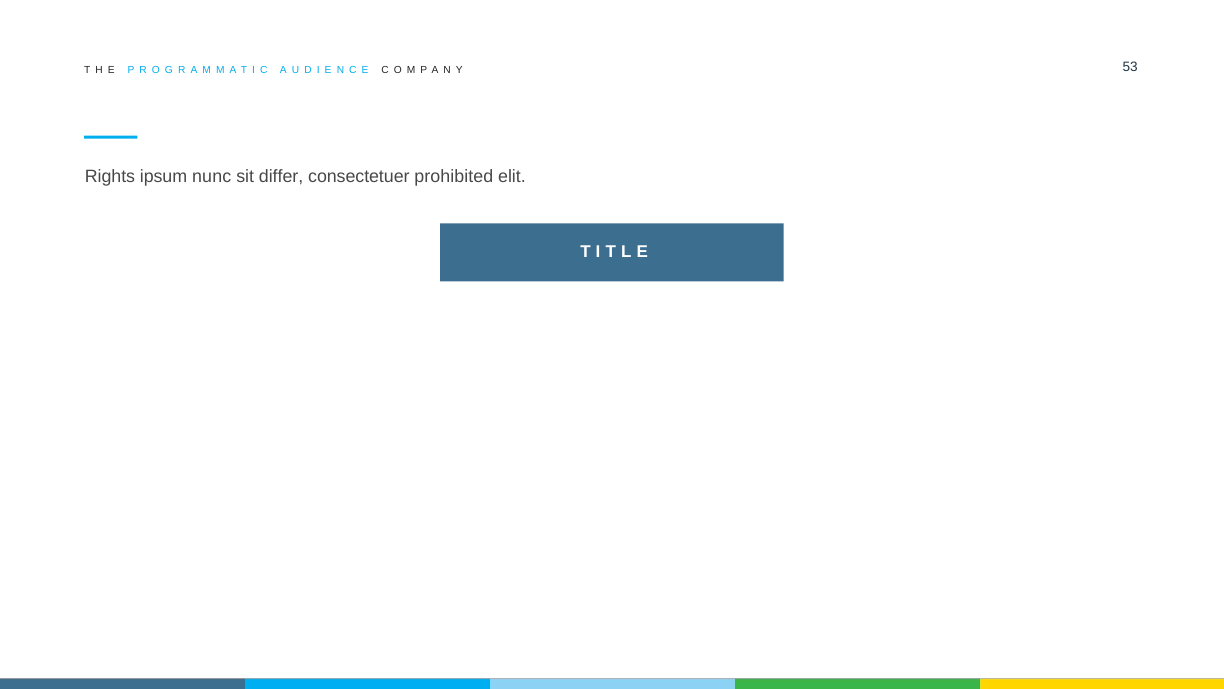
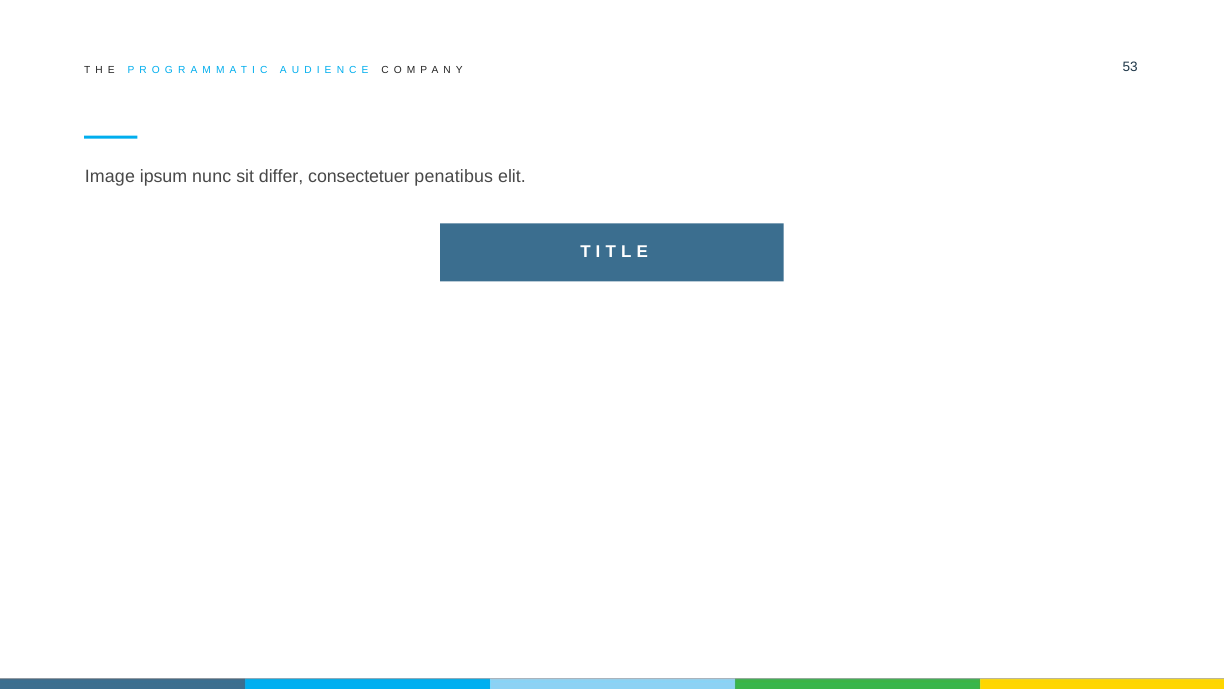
Rights: Rights -> Image
prohibited: prohibited -> penatibus
